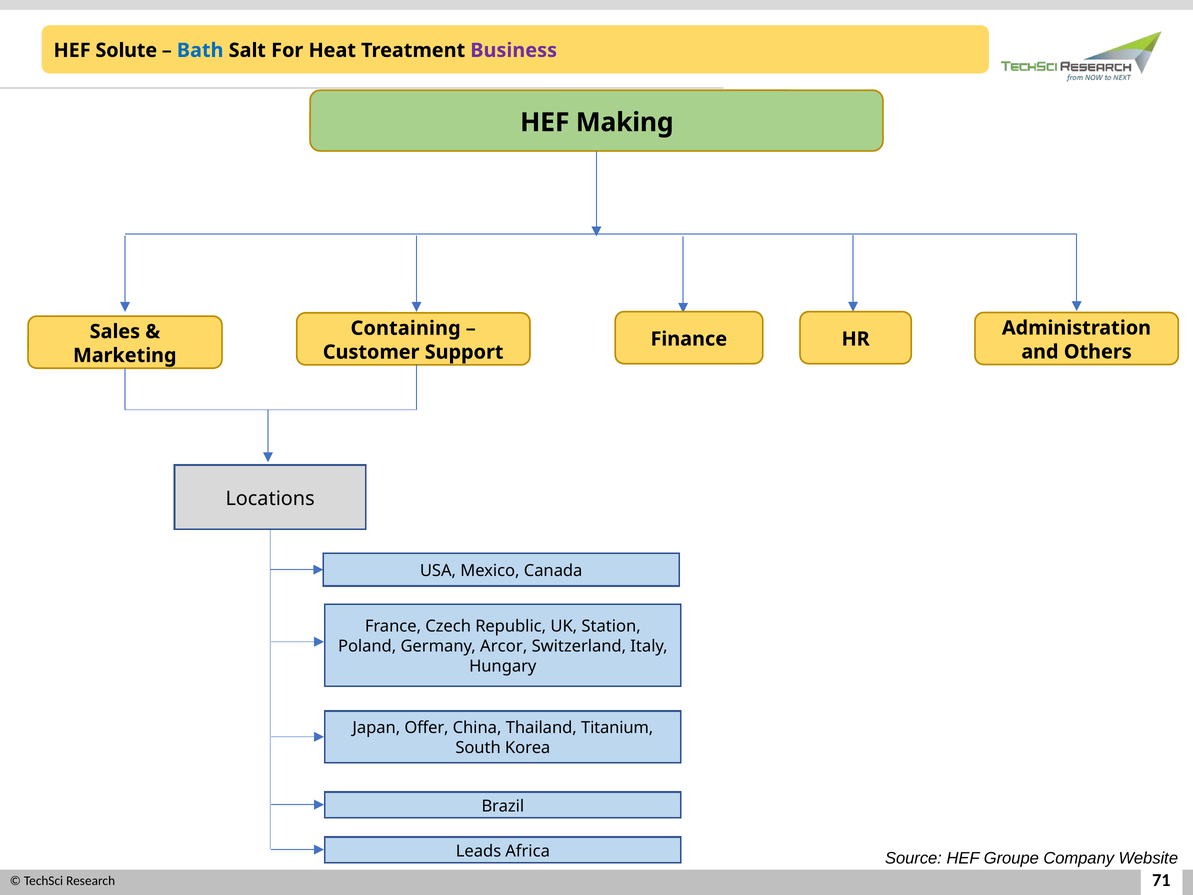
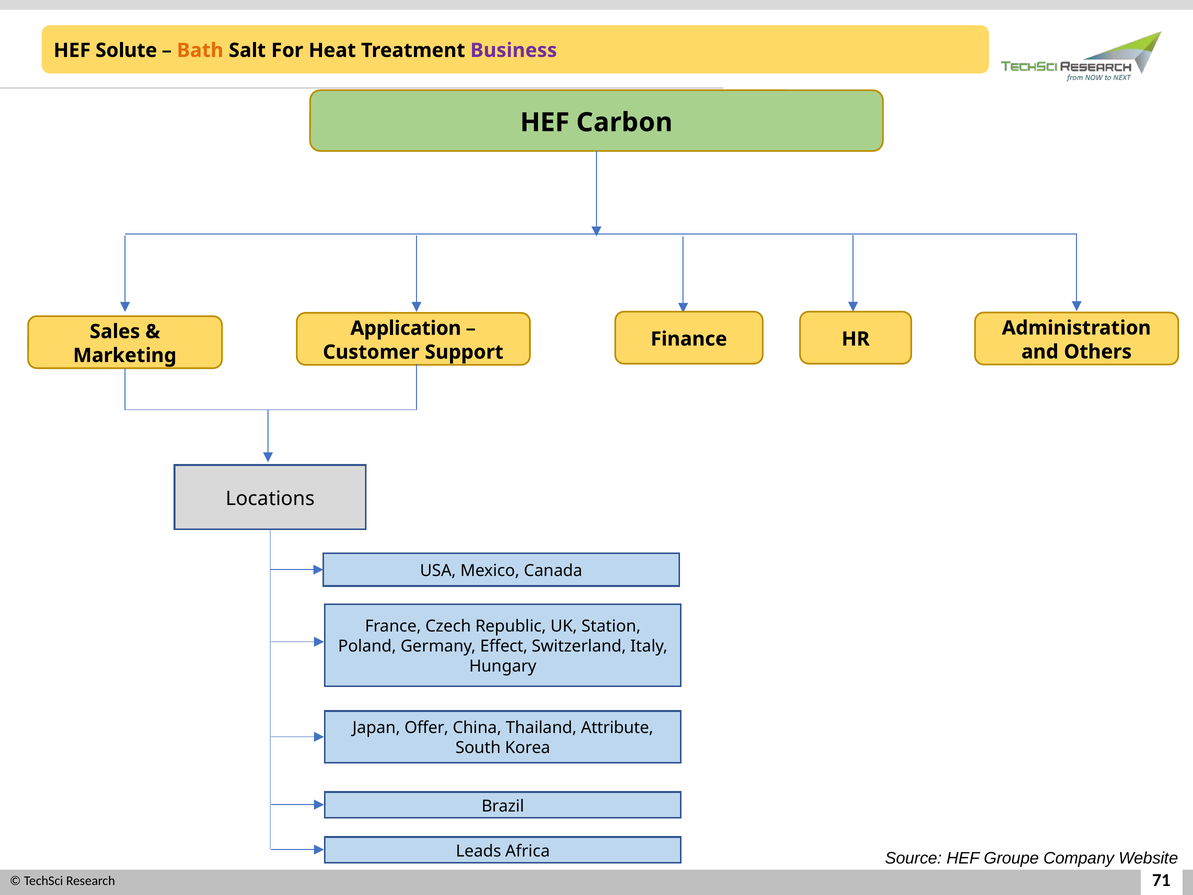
Bath colour: blue -> orange
Making: Making -> Carbon
Containing: Containing -> Application
Arcor: Arcor -> Effect
Titanium: Titanium -> Attribute
